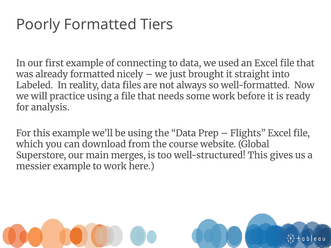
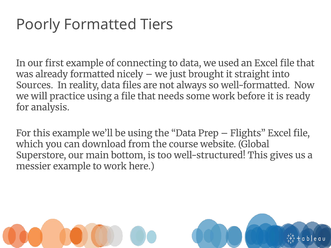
Labeled: Labeled -> Sources
merges: merges -> bottom
